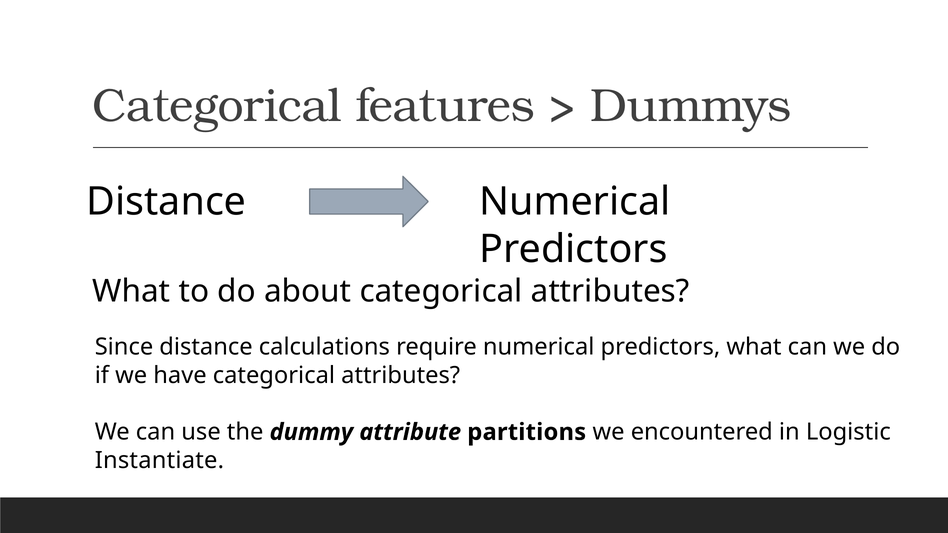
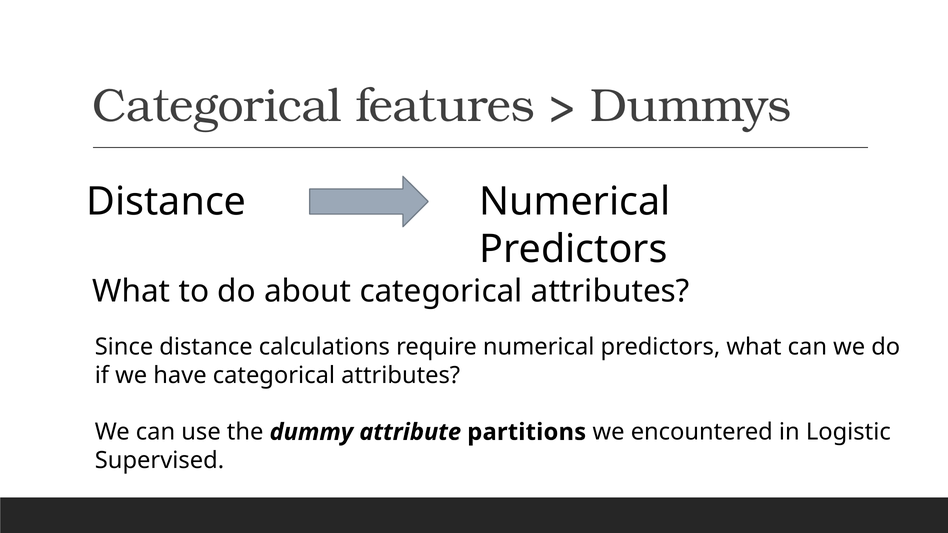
Instantiate: Instantiate -> Supervised
